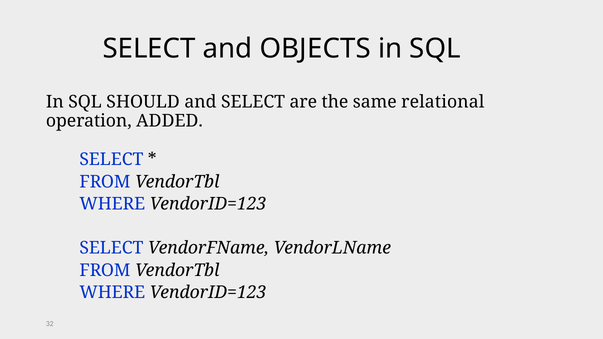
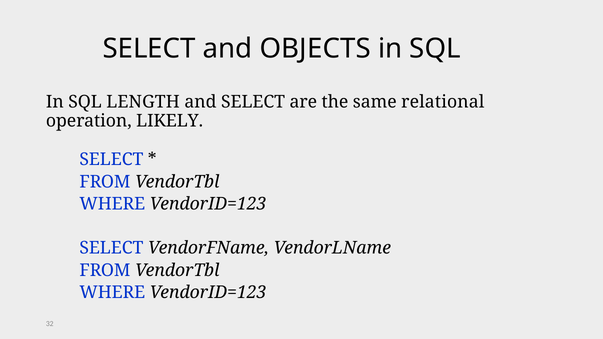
SHOULD: SHOULD -> LENGTH
ADDED: ADDED -> LIKELY
